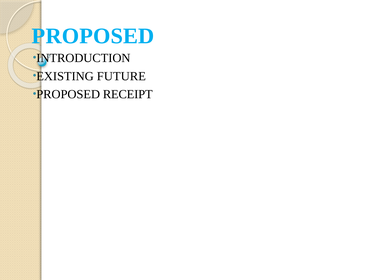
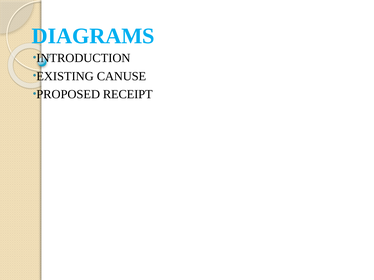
PROPOSED at (93, 36): PROPOSED -> DIAGRAMS
FUTURE: FUTURE -> CANUSE
